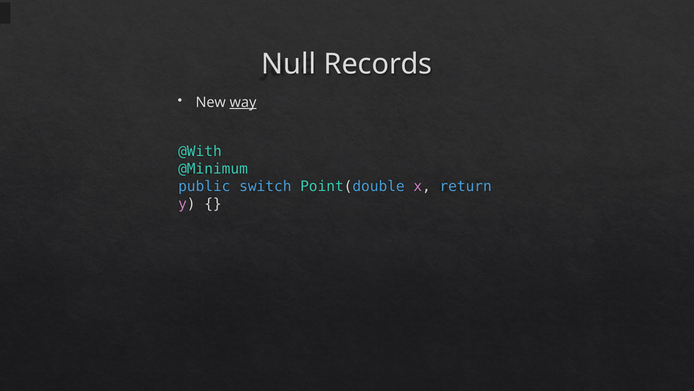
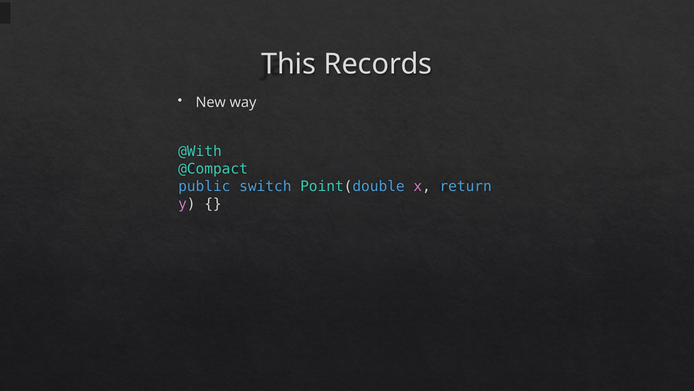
Null: Null -> This
way underline: present -> none
@Minimum: @Minimum -> @Compact
